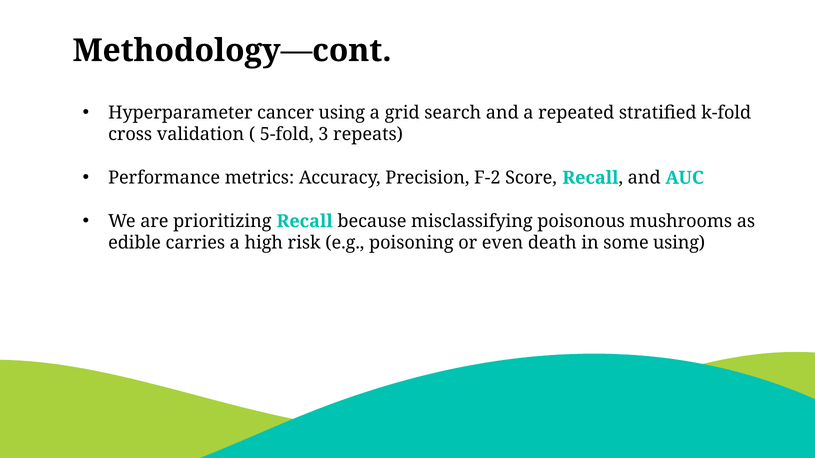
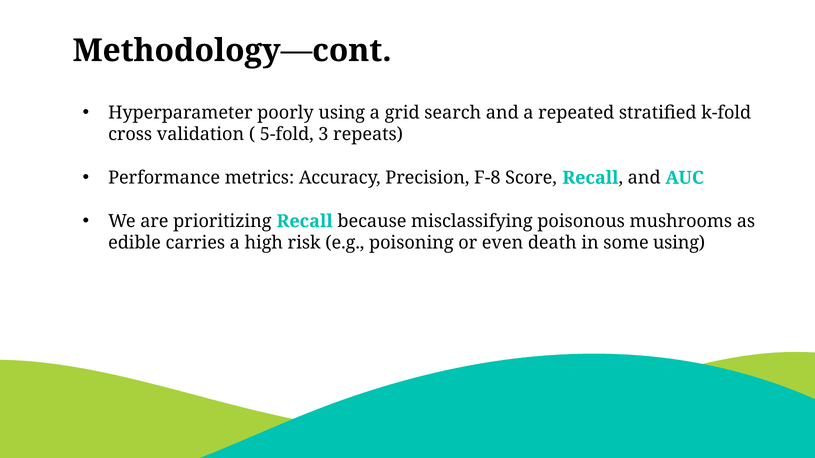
cancer: cancer -> poorly
F-2: F-2 -> F-8
